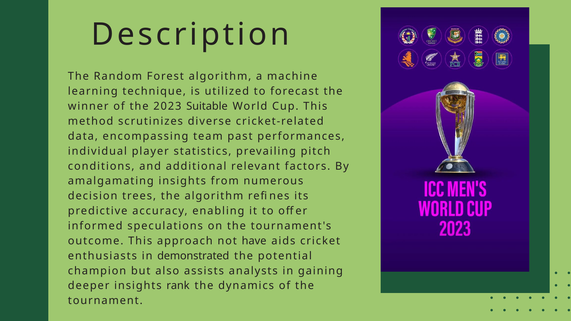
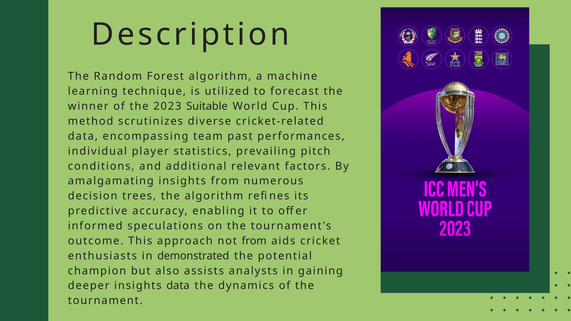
not have: have -> from
insights rank: rank -> data
